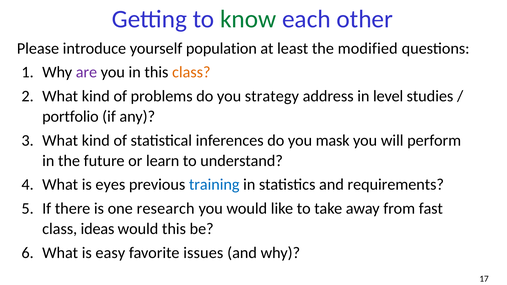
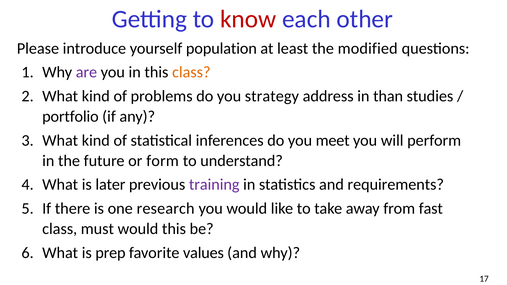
know colour: green -> red
level: level -> than
mask: mask -> meet
learn: learn -> form
eyes: eyes -> later
training colour: blue -> purple
ideas: ideas -> must
easy: easy -> prep
issues: issues -> values
